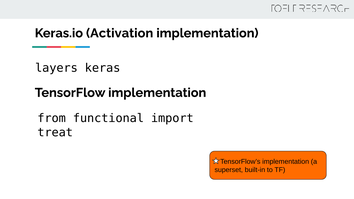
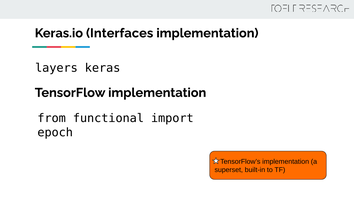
Activation: Activation -> Interfaces
treat: treat -> epoch
